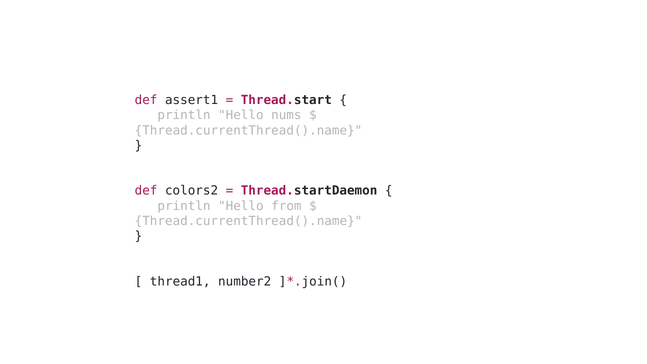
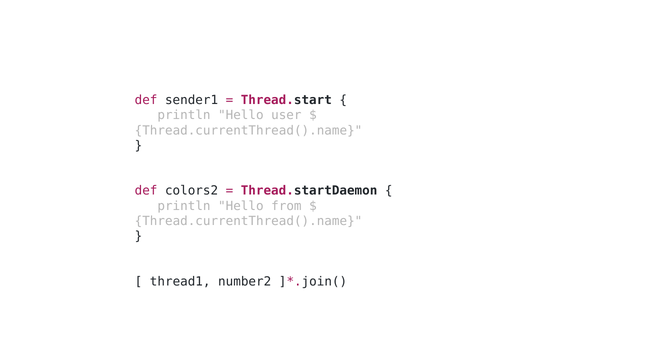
assert1: assert1 -> sender1
nums: nums -> user
